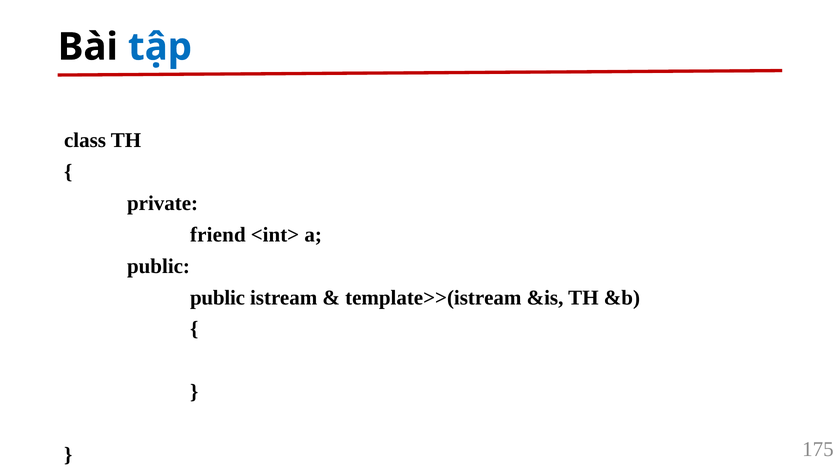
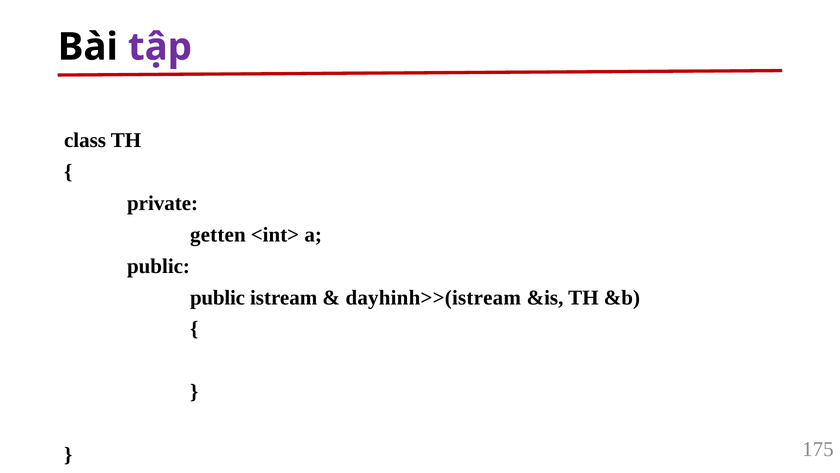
tập colour: blue -> purple
friend: friend -> getten
template>>(istream: template>>(istream -> dayhinh>>(istream
